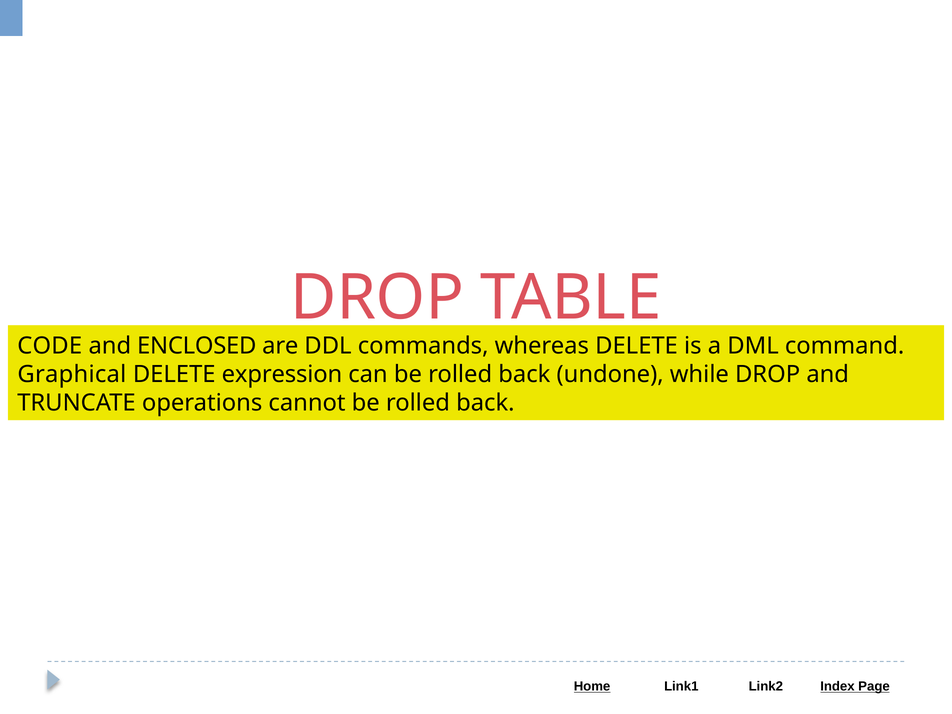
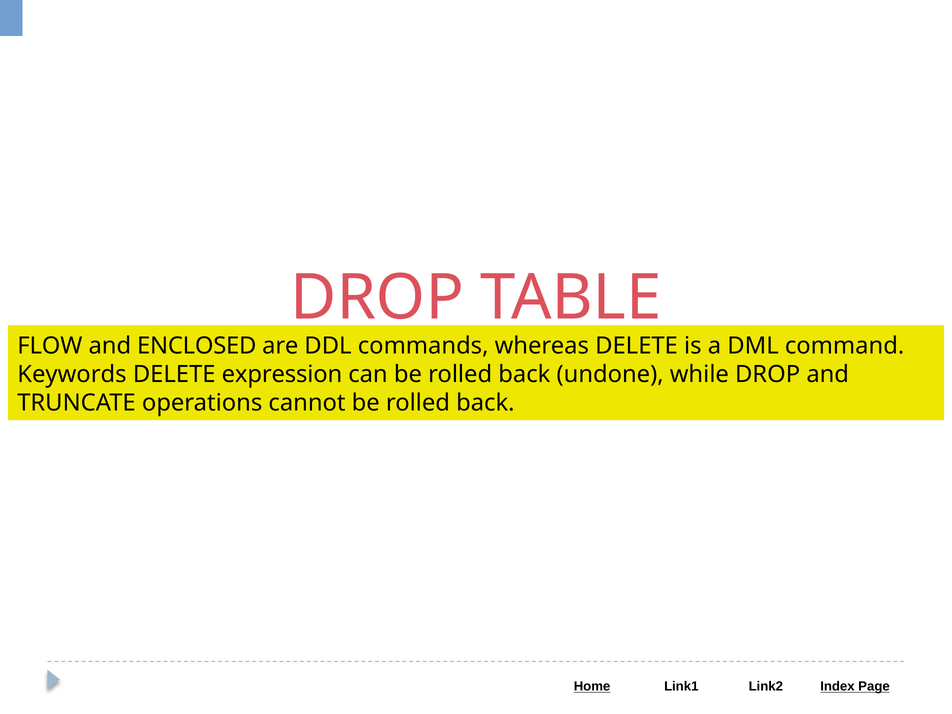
CODE: CODE -> FLOW
Graphical: Graphical -> Keywords
